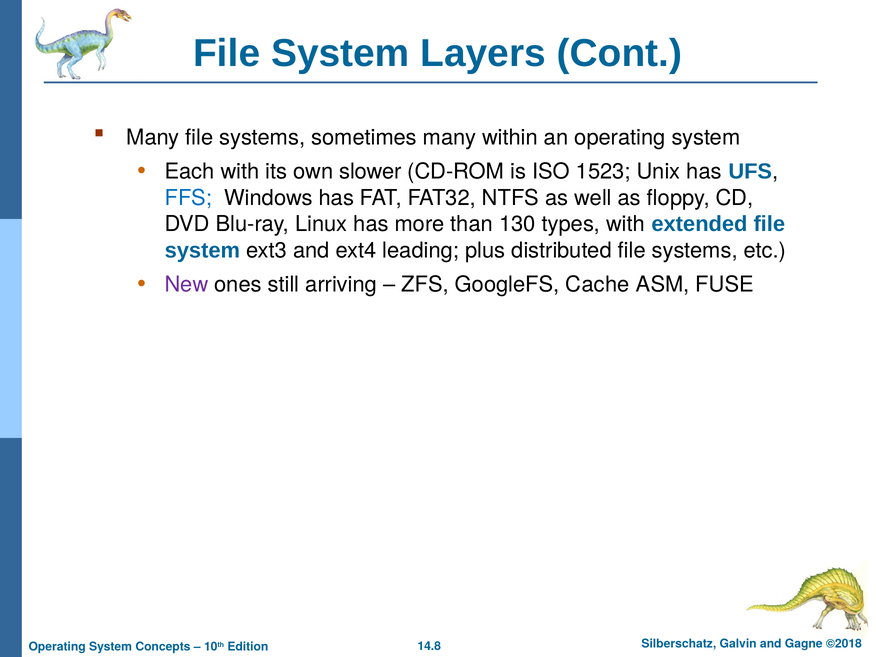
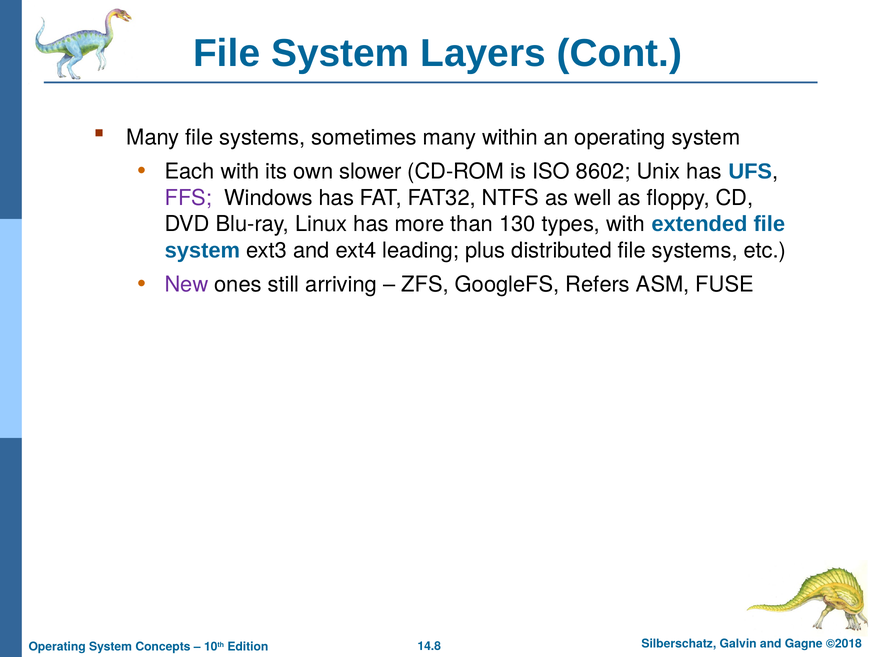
1523: 1523 -> 8602
FFS colour: blue -> purple
Cache: Cache -> Refers
